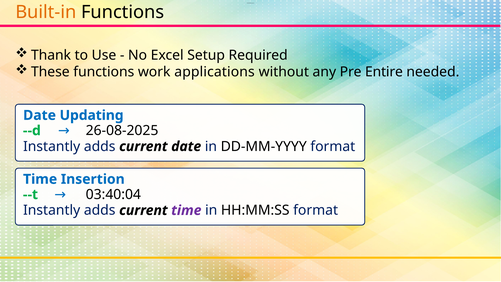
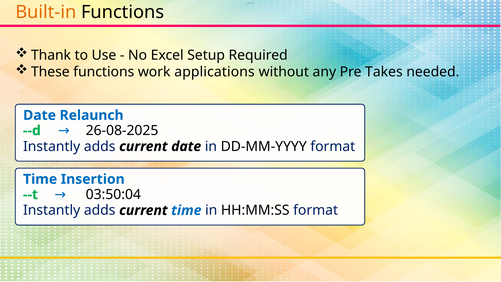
Entire: Entire -> Takes
Updating: Updating -> Relaunch
03:40:04: 03:40:04 -> 03:50:04
time at (186, 210) colour: purple -> blue
